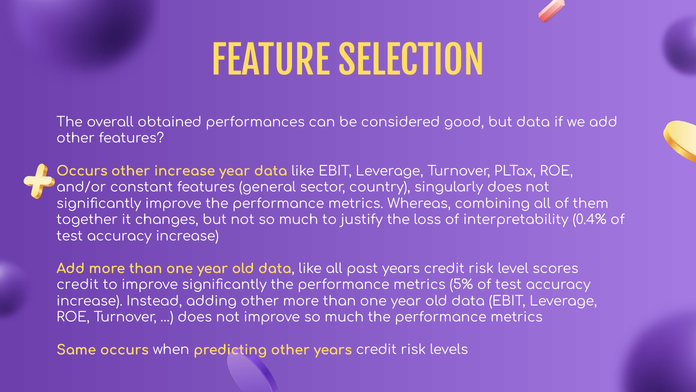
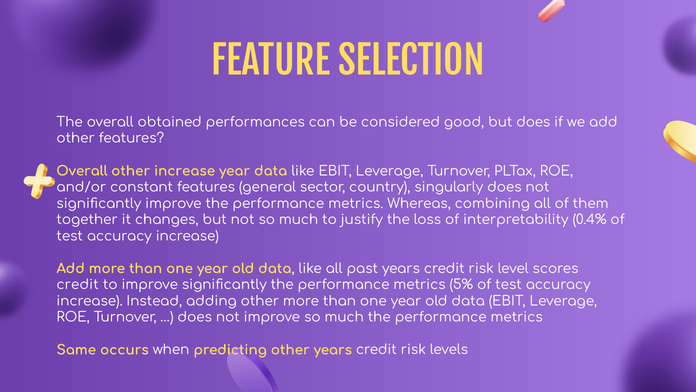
but data: data -> does
Occurs at (82, 171): Occurs -> Overall
